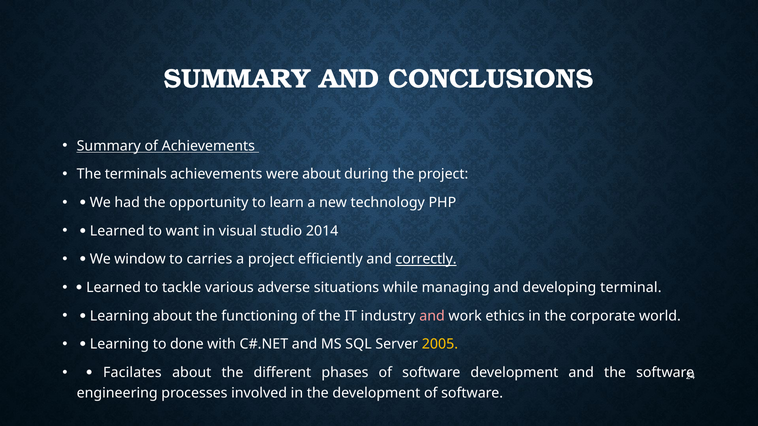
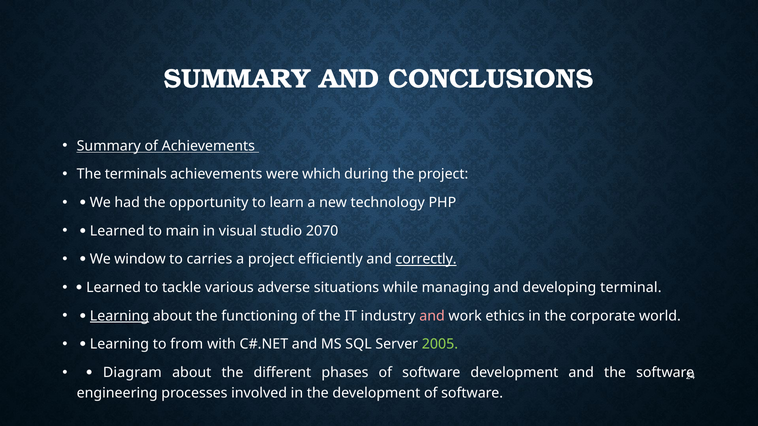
were about: about -> which
want: want -> main
2014: 2014 -> 2070
Learning at (119, 316) underline: none -> present
done: done -> from
2005 colour: yellow -> light green
Facilates: Facilates -> Diagram
